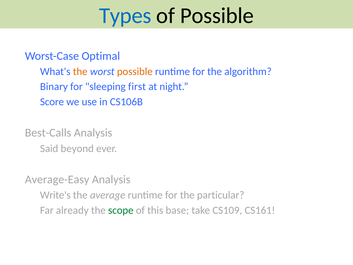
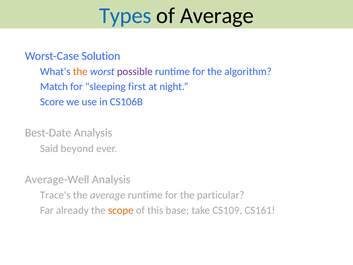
of Possible: Possible -> Average
Optimal: Optimal -> Solution
possible at (135, 71) colour: orange -> purple
Binary: Binary -> Match
Best-Calls: Best-Calls -> Best-Date
Average-Easy: Average-Easy -> Average-Well
Write's: Write's -> Trace's
scope colour: green -> orange
